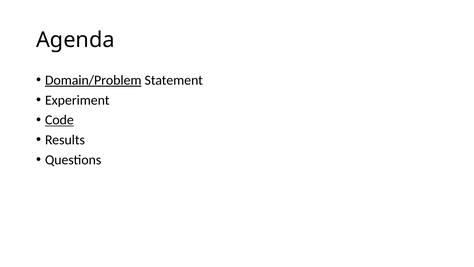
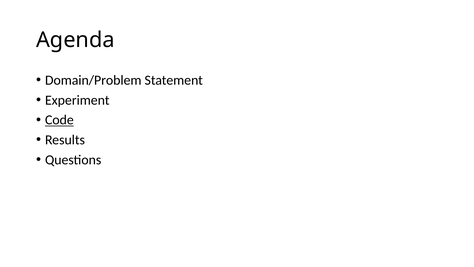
Domain/Problem underline: present -> none
